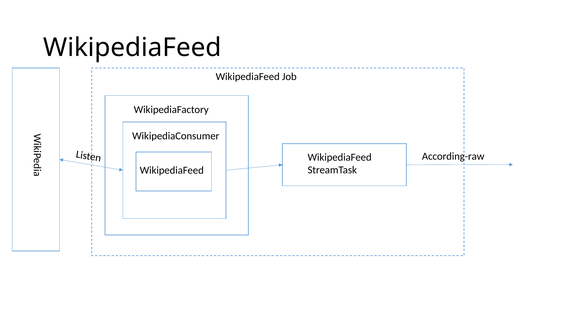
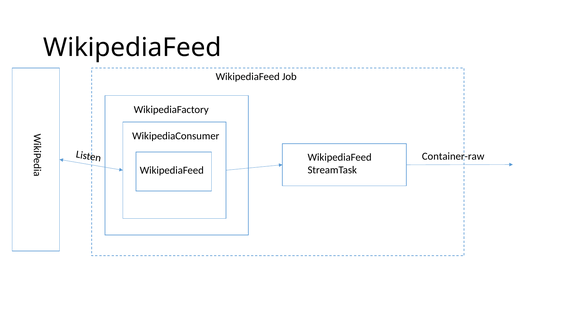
According-raw: According-raw -> Container-raw
